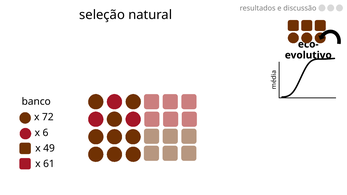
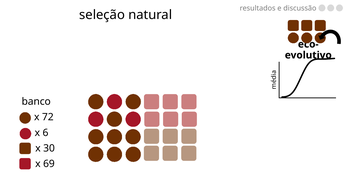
49: 49 -> 30
61: 61 -> 69
